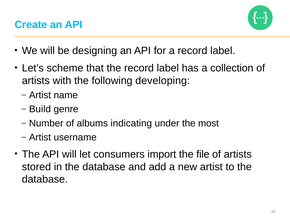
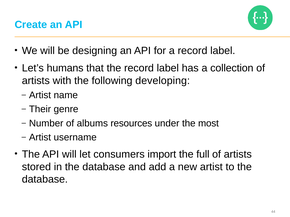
scheme: scheme -> humans
Build: Build -> Their
indicating: indicating -> resources
file: file -> full
